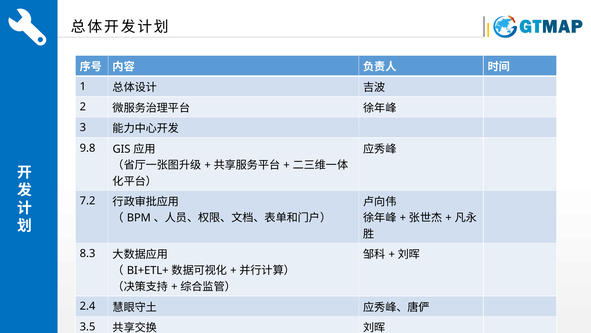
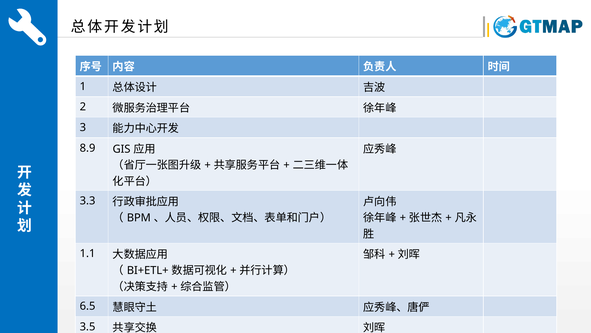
9.8: 9.8 -> 8.9
7.2: 7.2 -> 3.3
8.3: 8.3 -> 1.1
2.4: 2.4 -> 6.5
